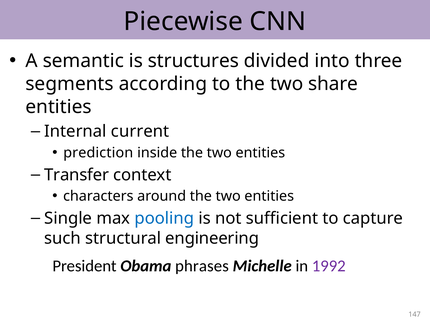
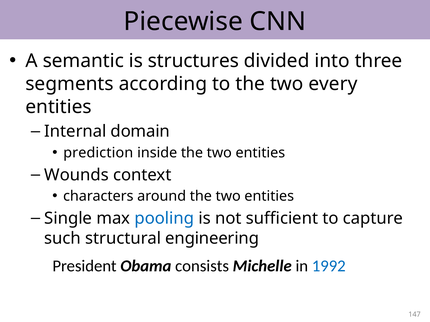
share: share -> every
current: current -> domain
Transfer: Transfer -> Wounds
phrases: phrases -> consists
1992 colour: purple -> blue
